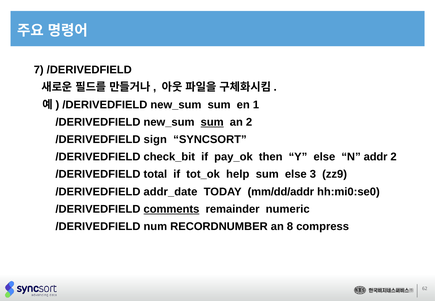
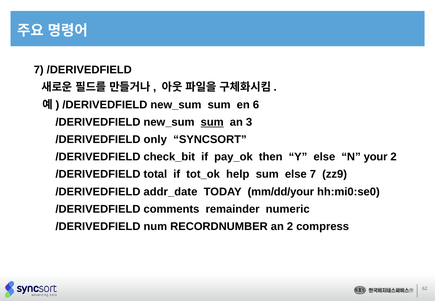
1: 1 -> 6
an 2: 2 -> 3
sign: sign -> only
addr: addr -> your
else 3: 3 -> 7
mm/dd/addr: mm/dd/addr -> mm/dd/your
comments underline: present -> none
an 8: 8 -> 2
